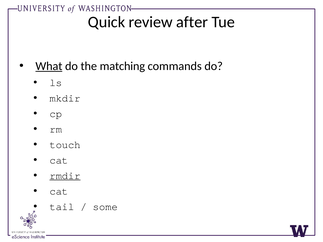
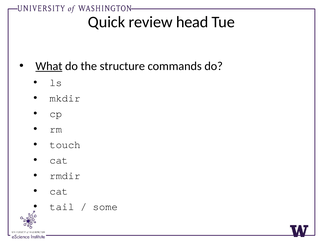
after: after -> head
matching: matching -> structure
rmdir underline: present -> none
